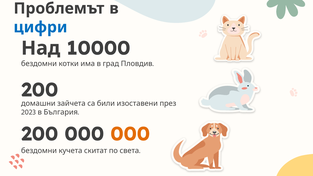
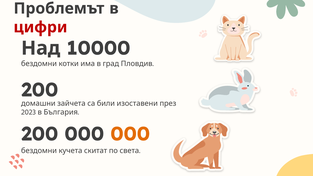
цифри colour: blue -> red
